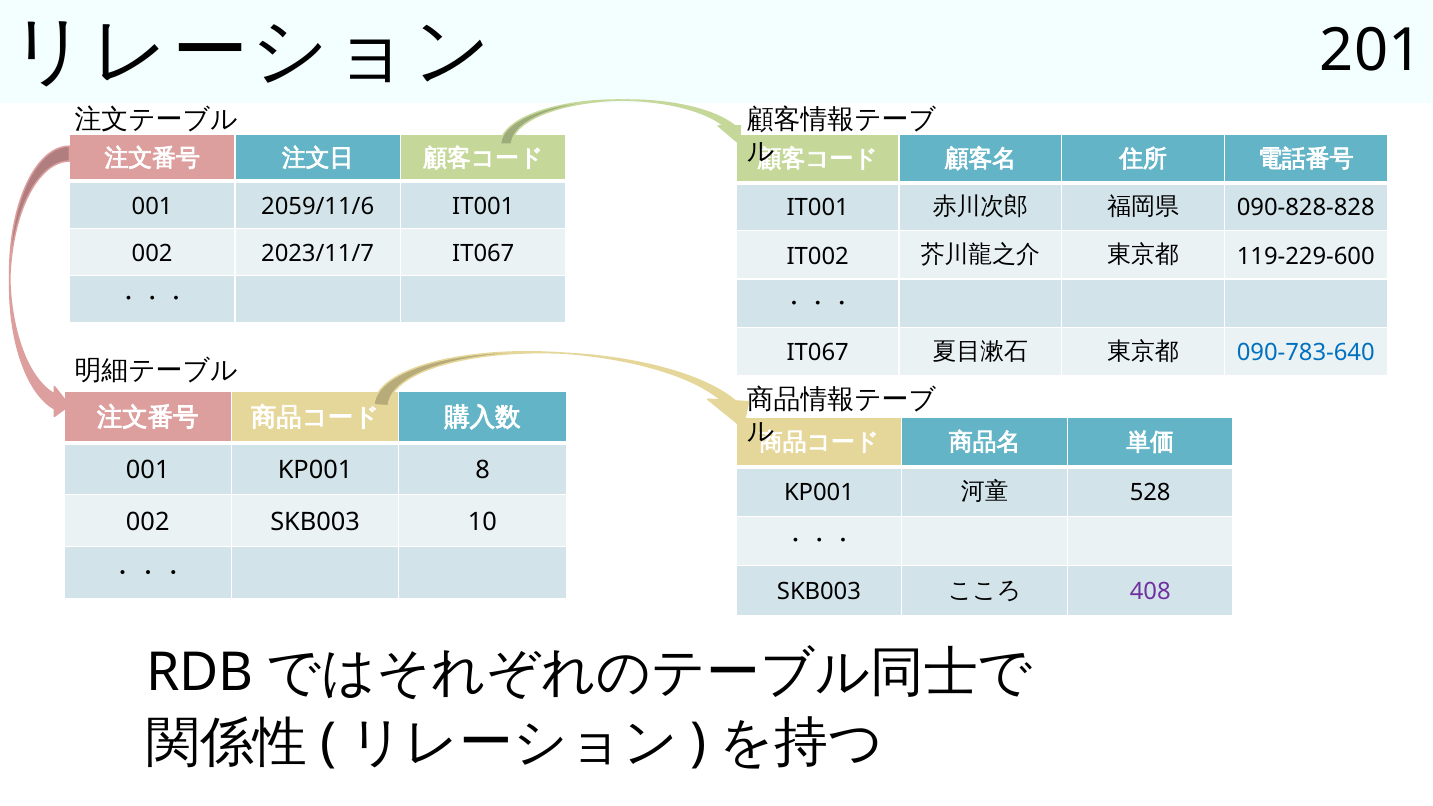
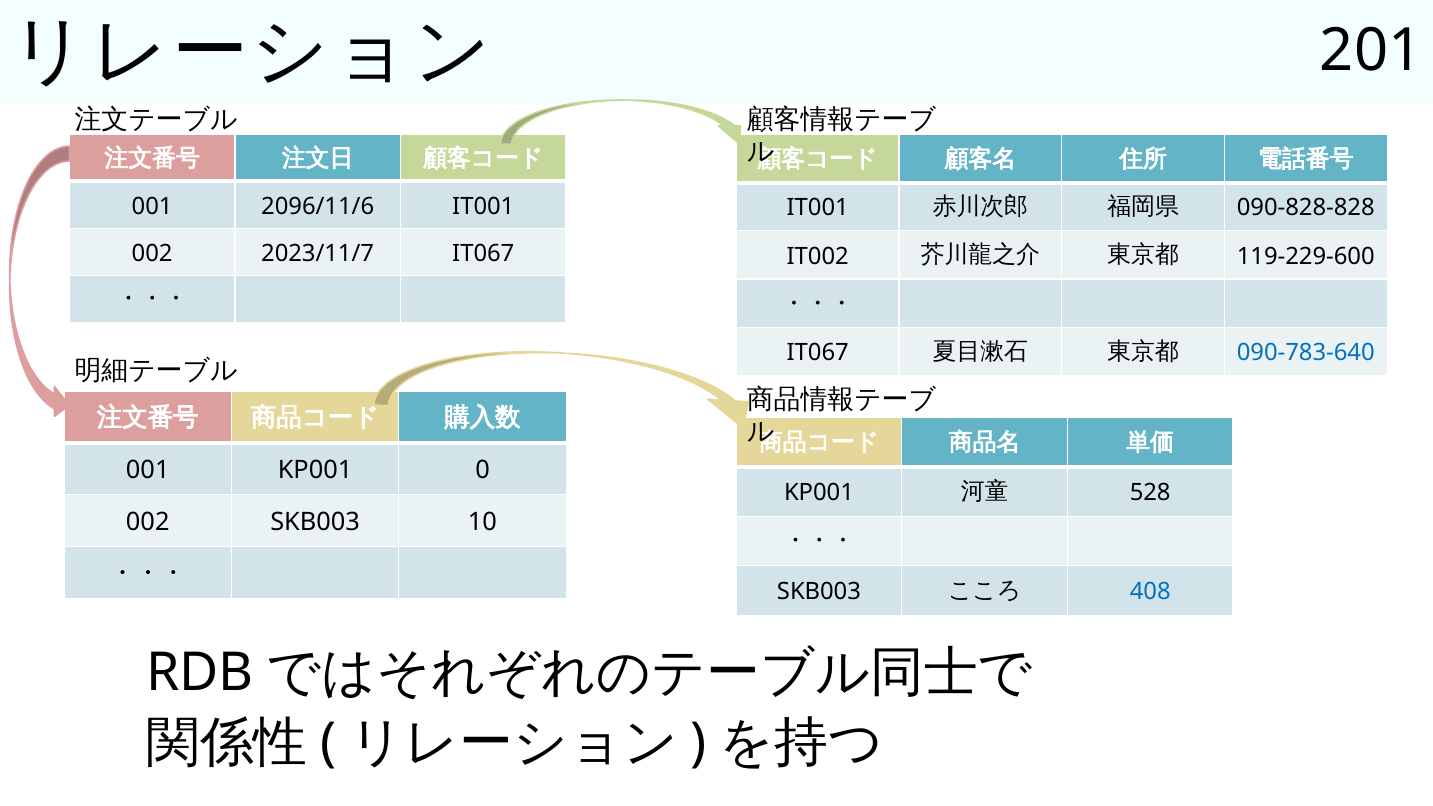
2059/11/6: 2059/11/6 -> 2096/11/6
8: 8 -> 0
408 colour: purple -> blue
